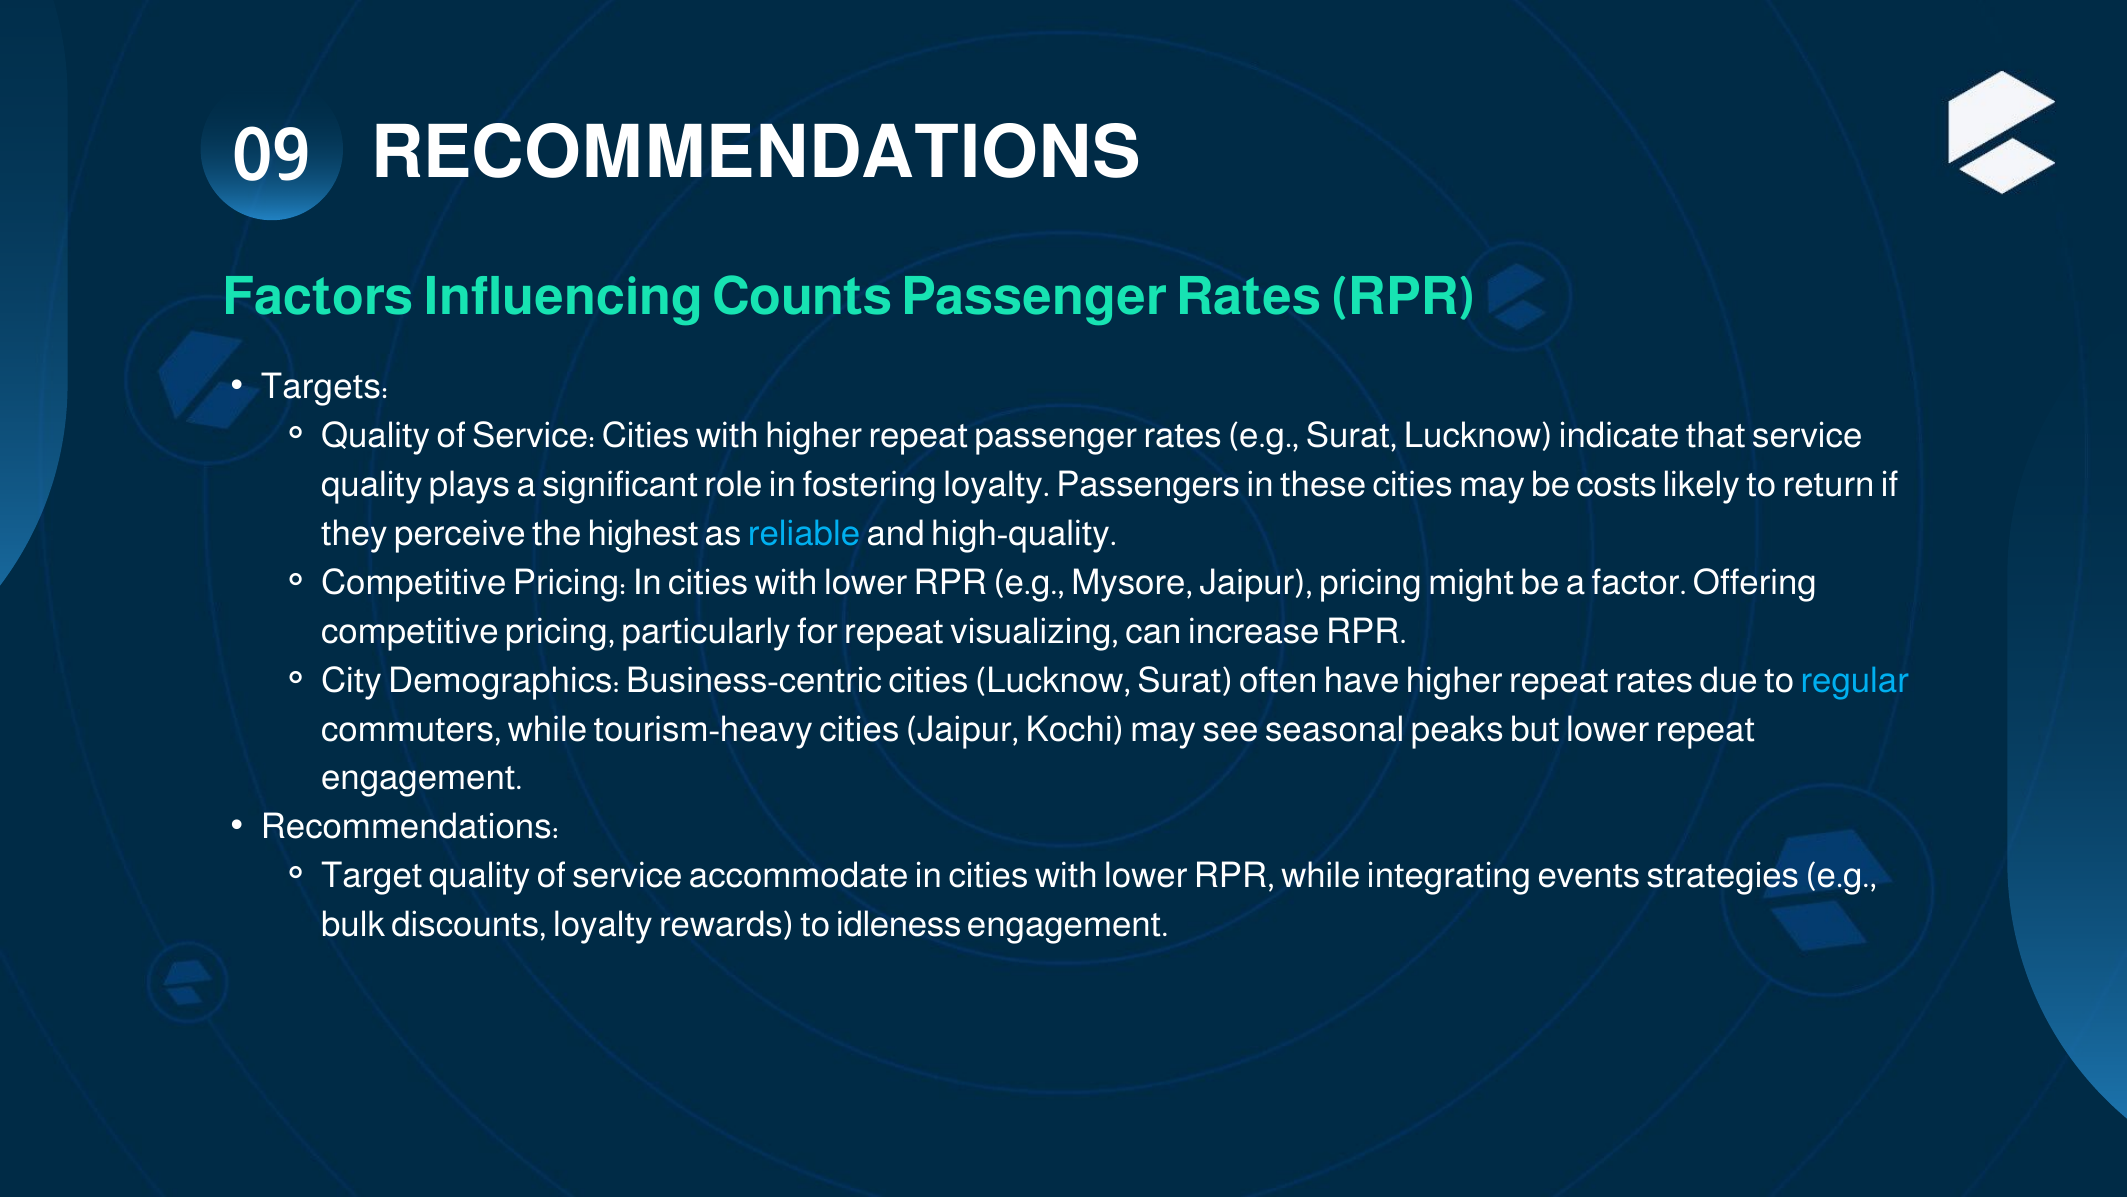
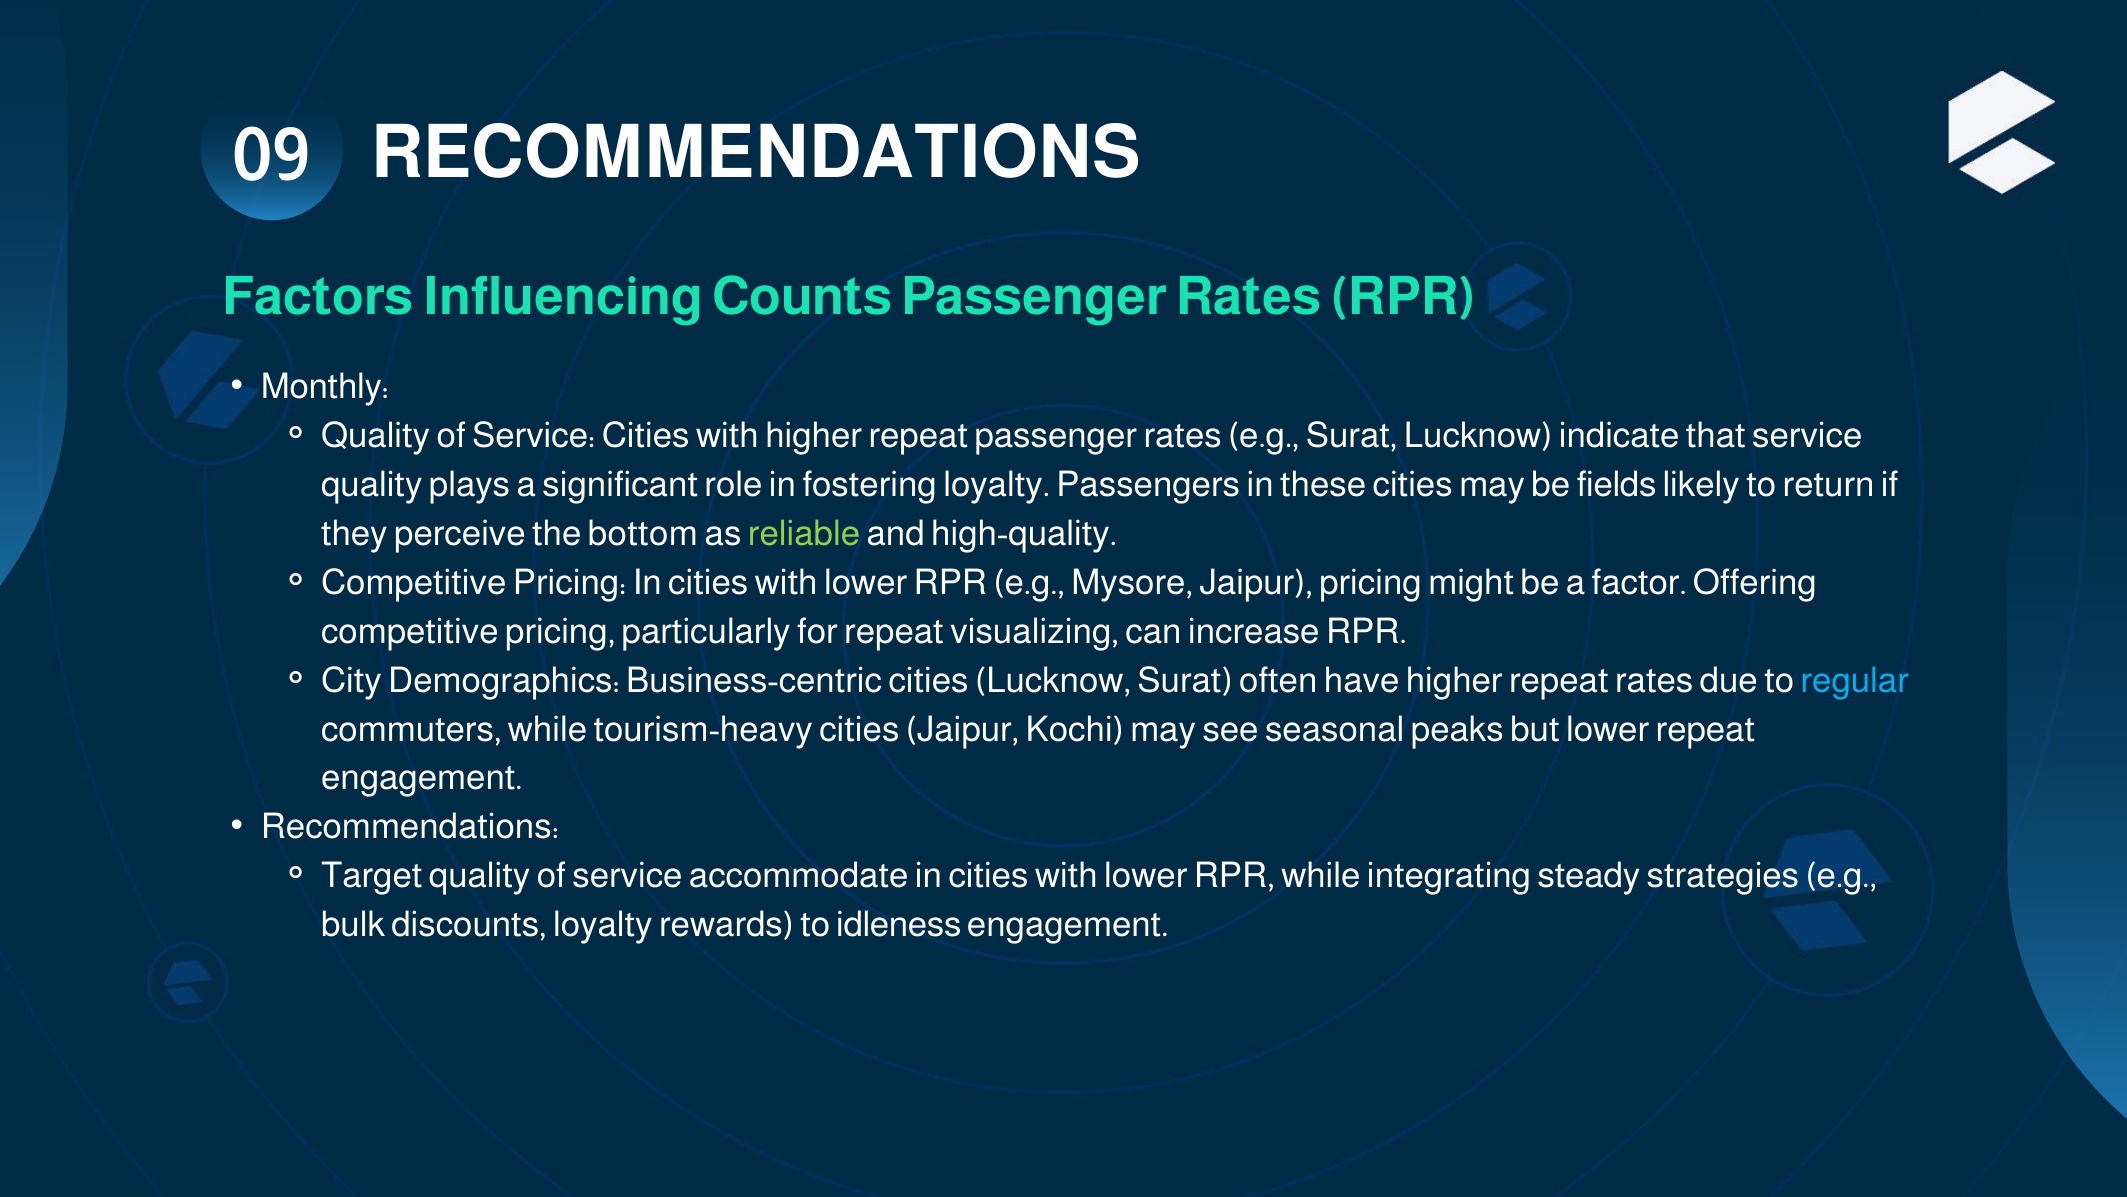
Targets: Targets -> Monthly
costs: costs -> fields
highest: highest -> bottom
reliable colour: light blue -> light green
events: events -> steady
